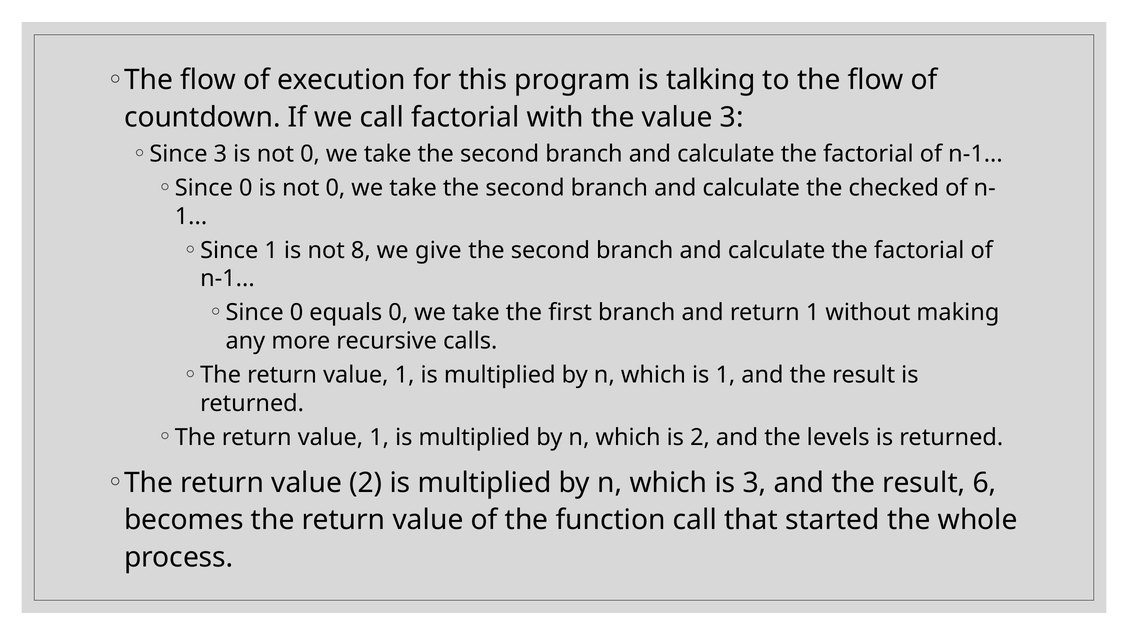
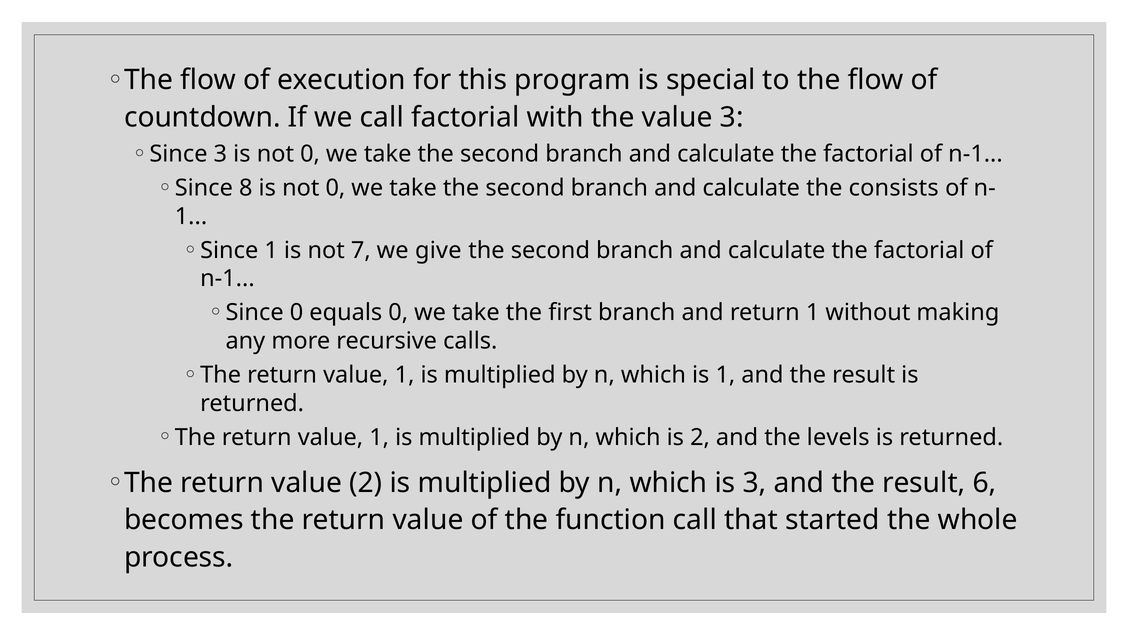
talking: talking -> special
0 at (246, 188): 0 -> 8
checked: checked -> consists
8: 8 -> 7
